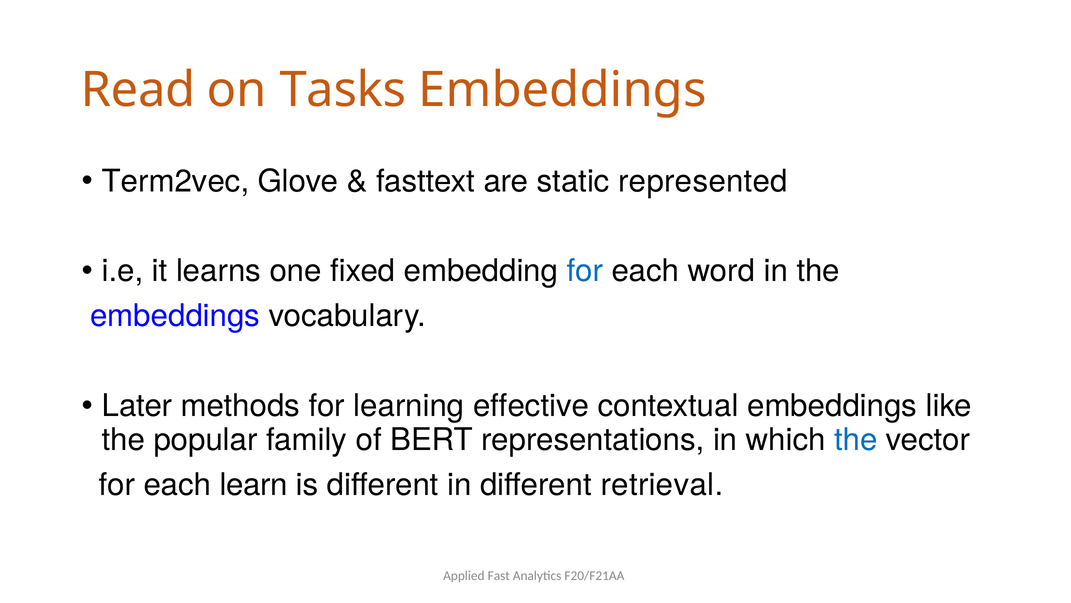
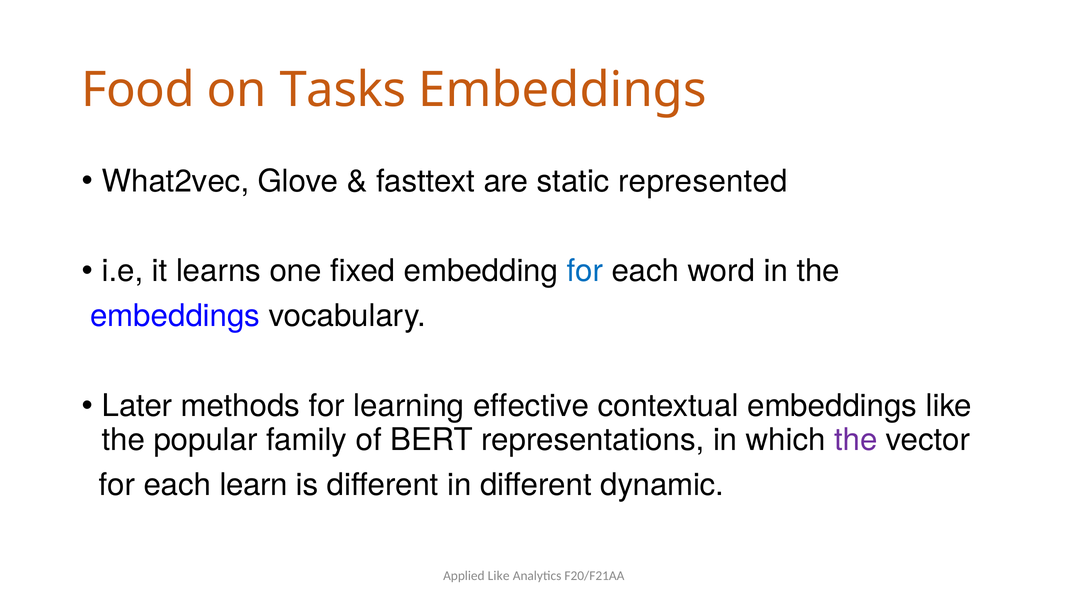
Read: Read -> Food
Term2vec: Term2vec -> What2vec
the at (856, 439) colour: blue -> purple
retrieval: retrieval -> dynamic
Applied Fast: Fast -> Like
